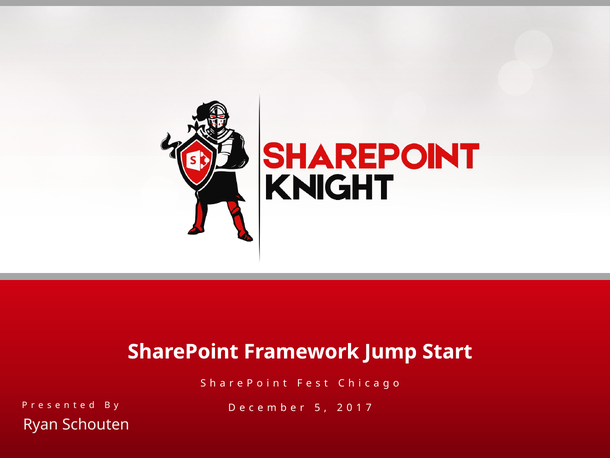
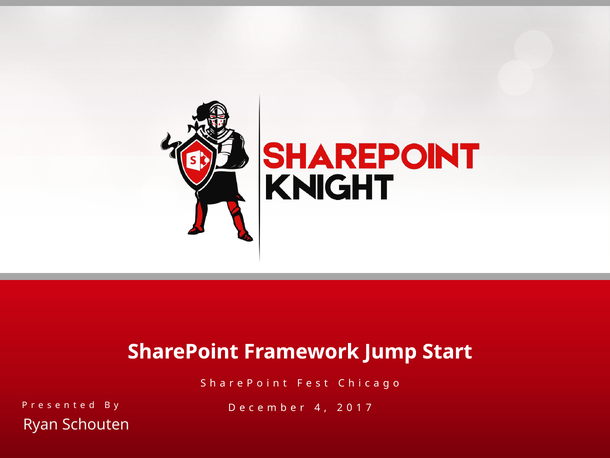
5: 5 -> 4
